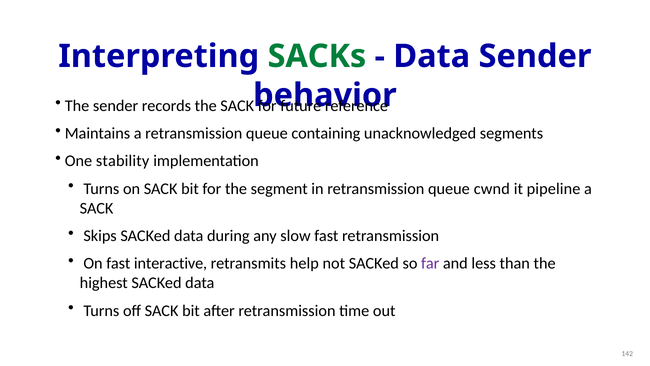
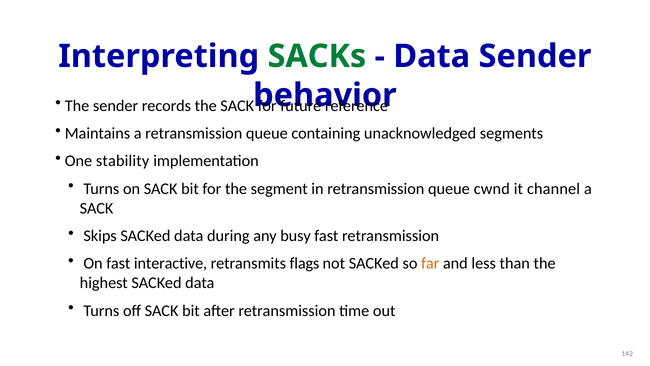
pipeline: pipeline -> channel
slow: slow -> busy
help: help -> flags
far colour: purple -> orange
